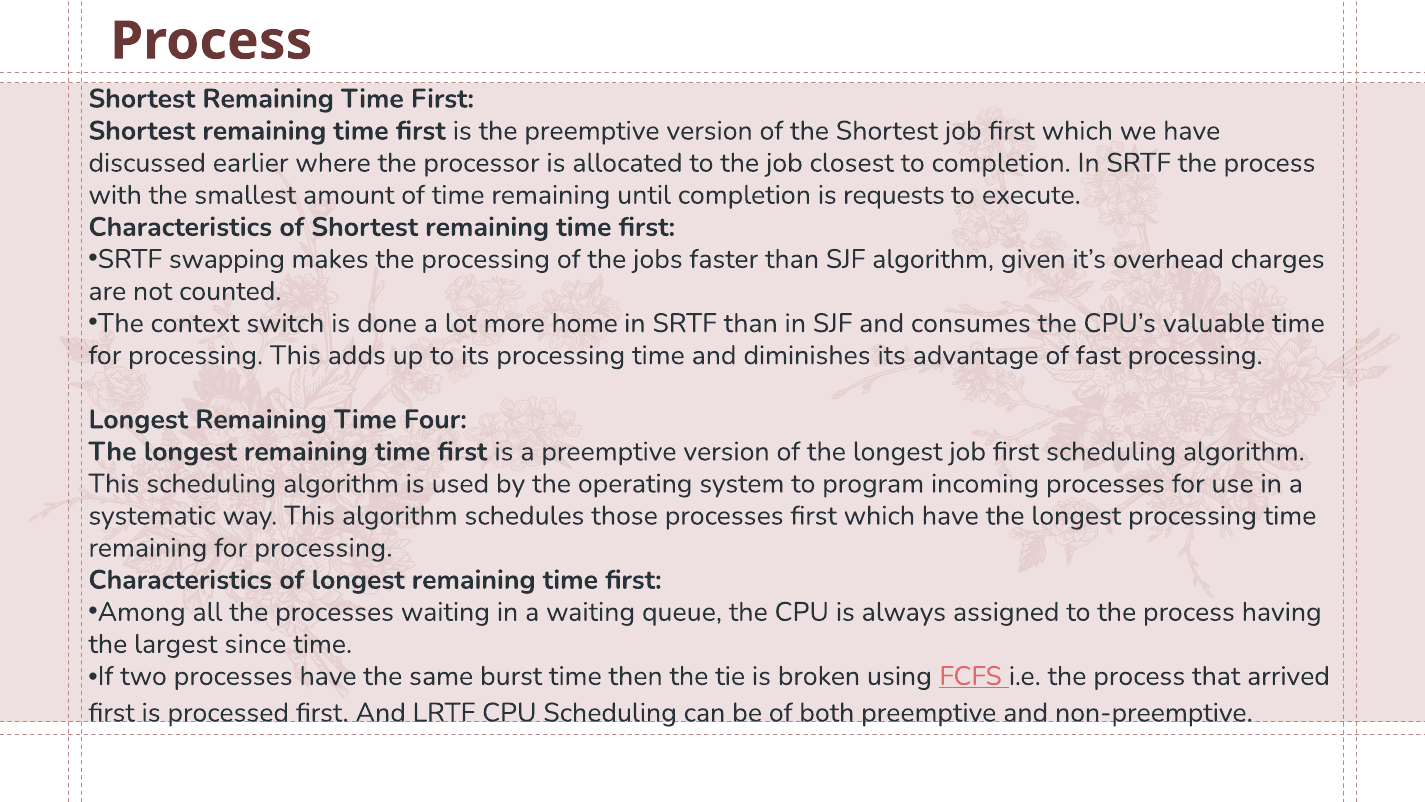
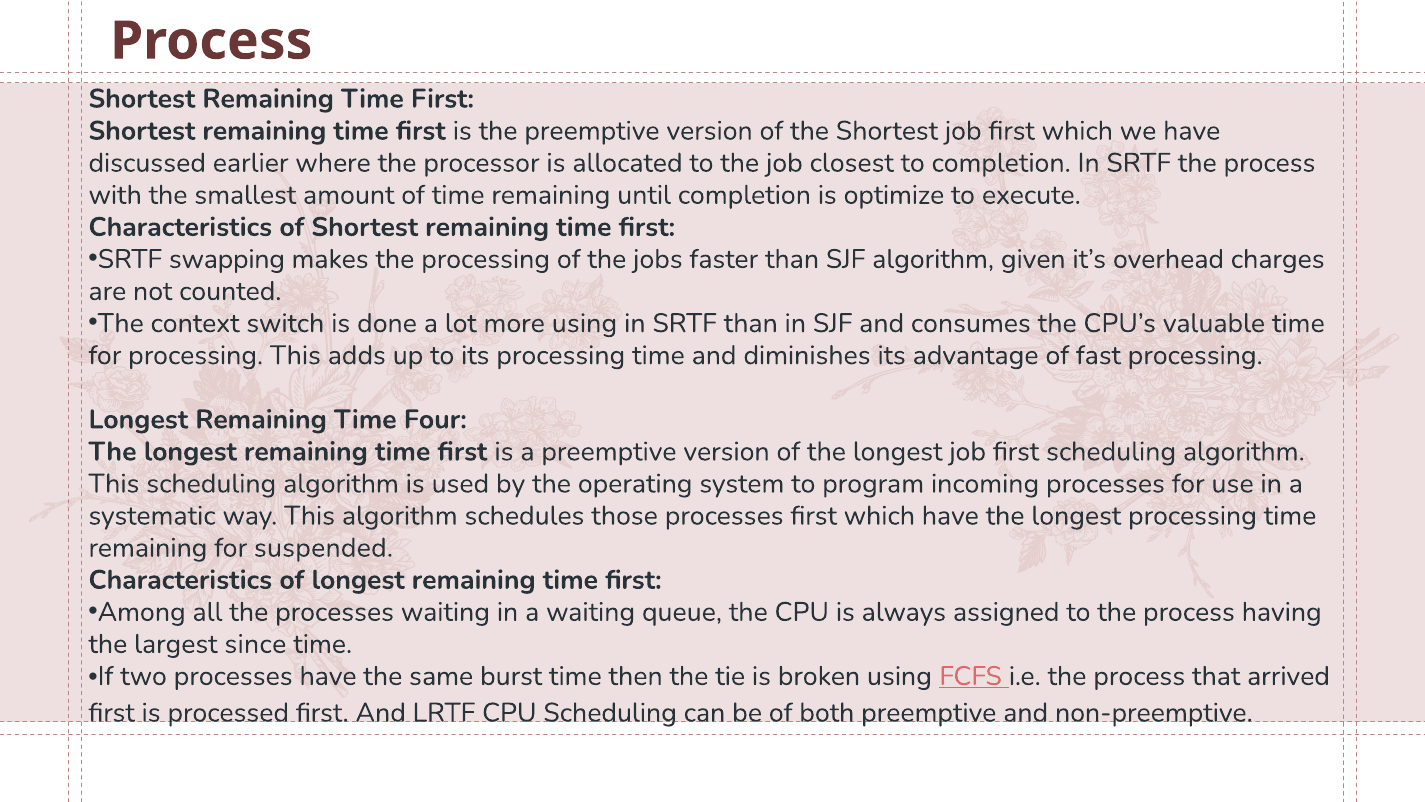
requests: requests -> optimize
more home: home -> using
remaining for processing: processing -> suspended
